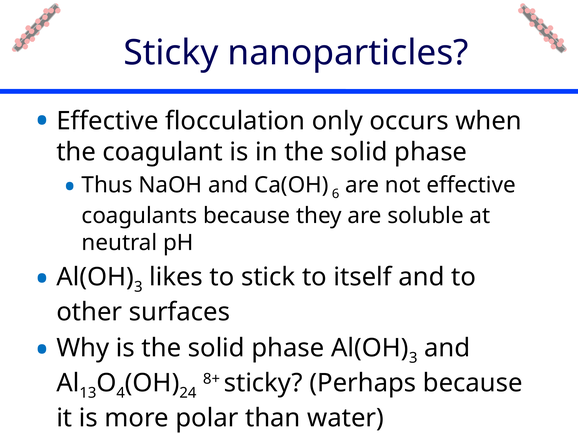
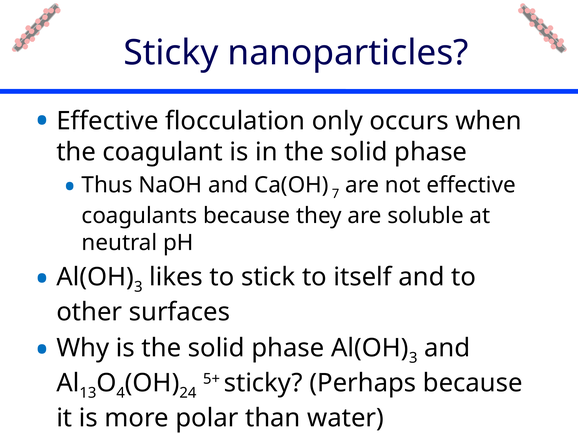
6: 6 -> 7
8+: 8+ -> 5+
